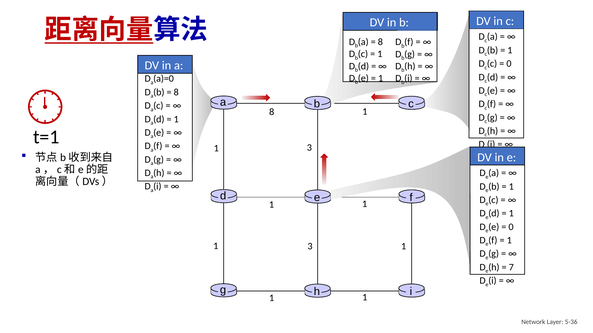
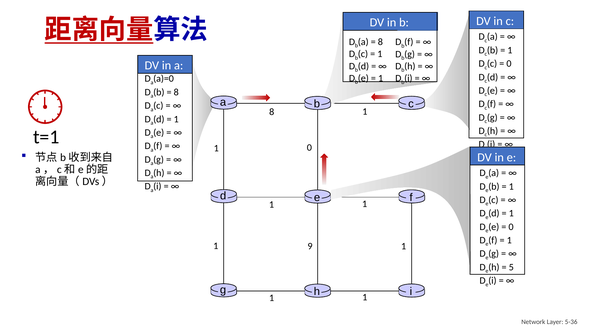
3 at (309, 148): 3 -> 0
3 at (310, 247): 3 -> 9
7: 7 -> 5
